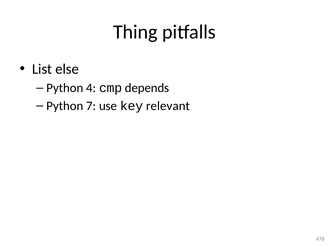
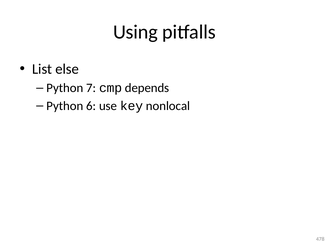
Thing: Thing -> Using
4: 4 -> 7
7: 7 -> 6
relevant: relevant -> nonlocal
